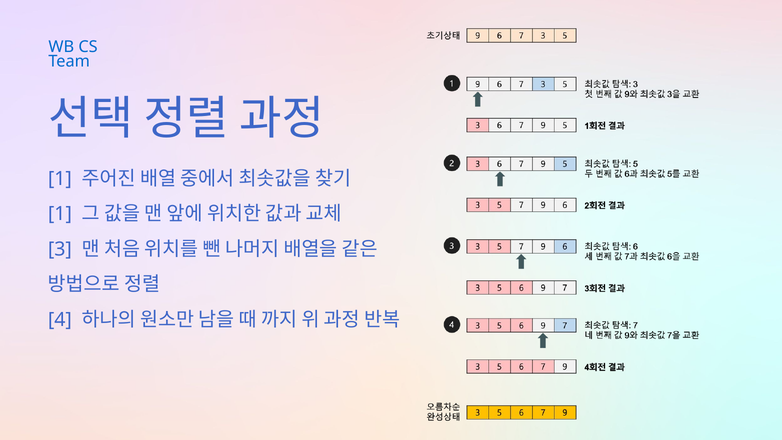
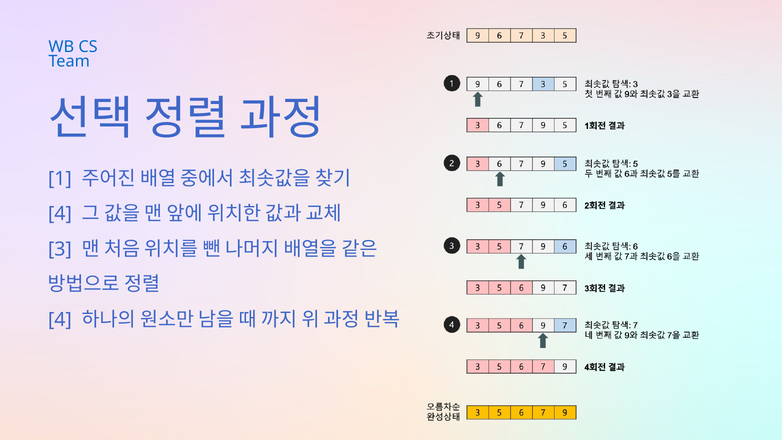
1 at (60, 214): 1 -> 4
